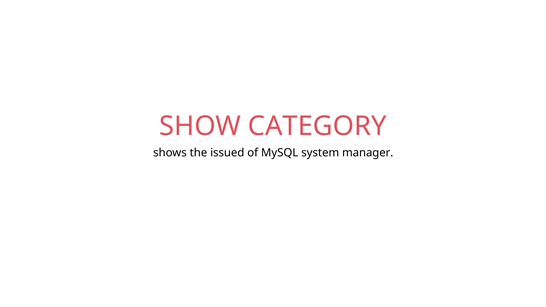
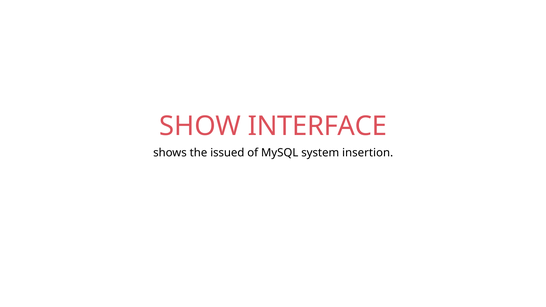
CATEGORY: CATEGORY -> INTERFACE
manager: manager -> insertion
